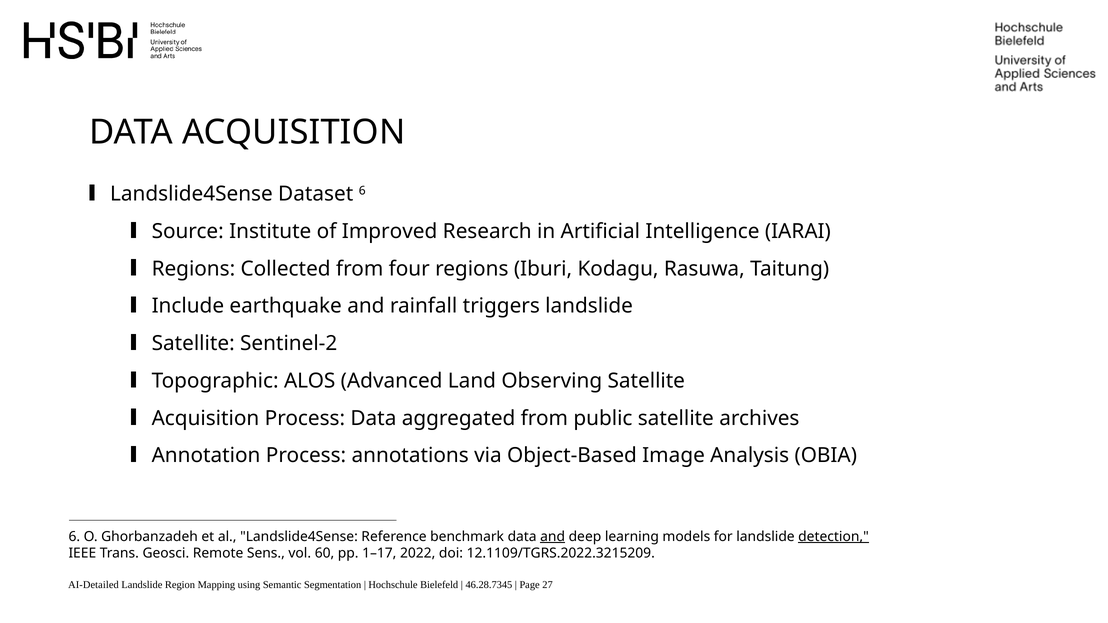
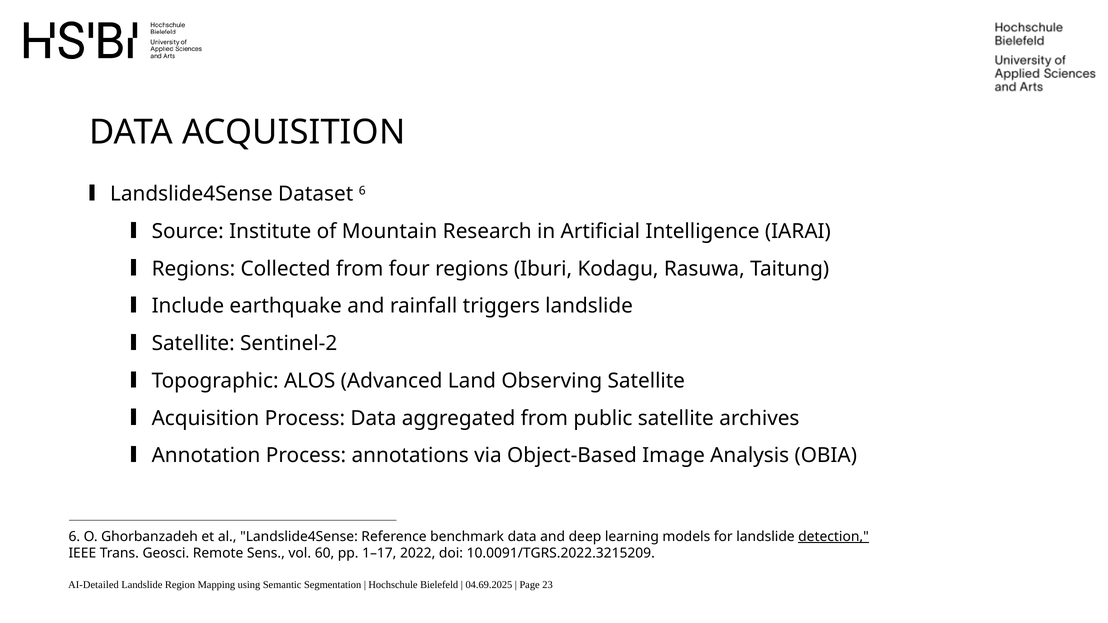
Improved: Improved -> Mountain
and at (553, 537) underline: present -> none
12.1109/TGRS.2022.3215209: 12.1109/TGRS.2022.3215209 -> 10.0091/TGRS.2022.3215209
46.28.7345: 46.28.7345 -> 04.69.2025
27: 27 -> 23
